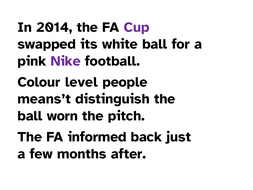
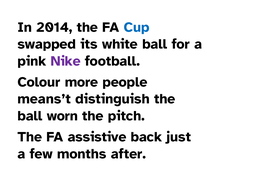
Cup colour: purple -> blue
level: level -> more
informed: informed -> assistive
